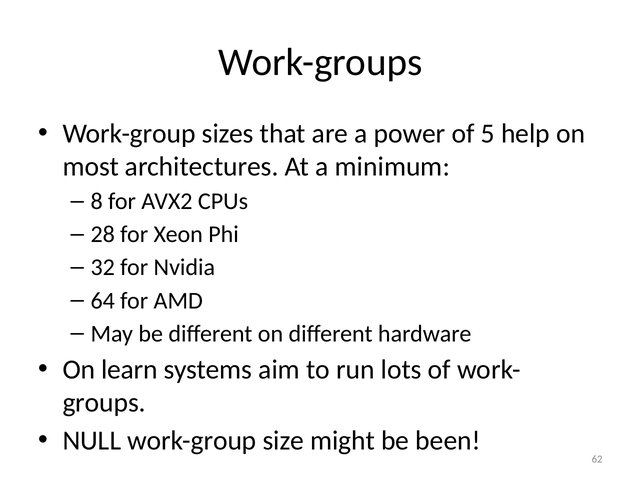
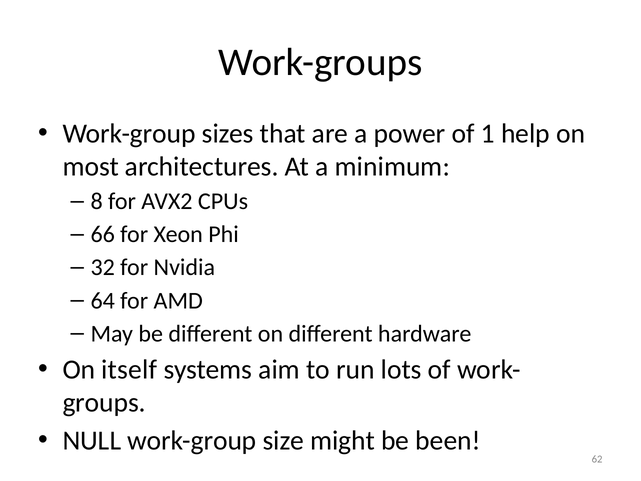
5: 5 -> 1
28: 28 -> 66
learn: learn -> itself
